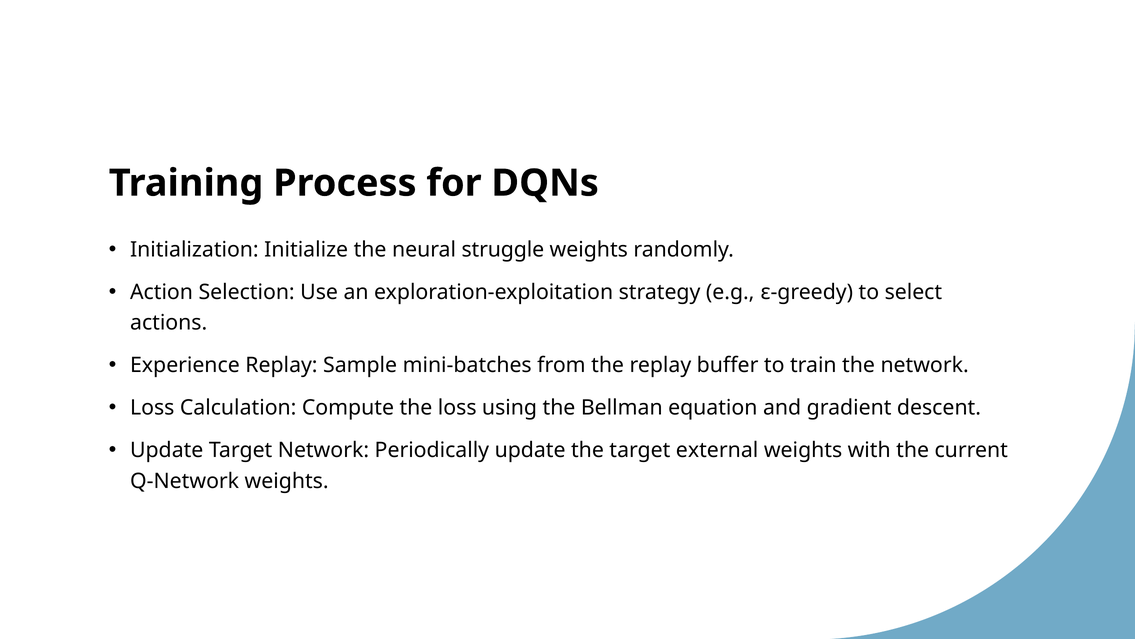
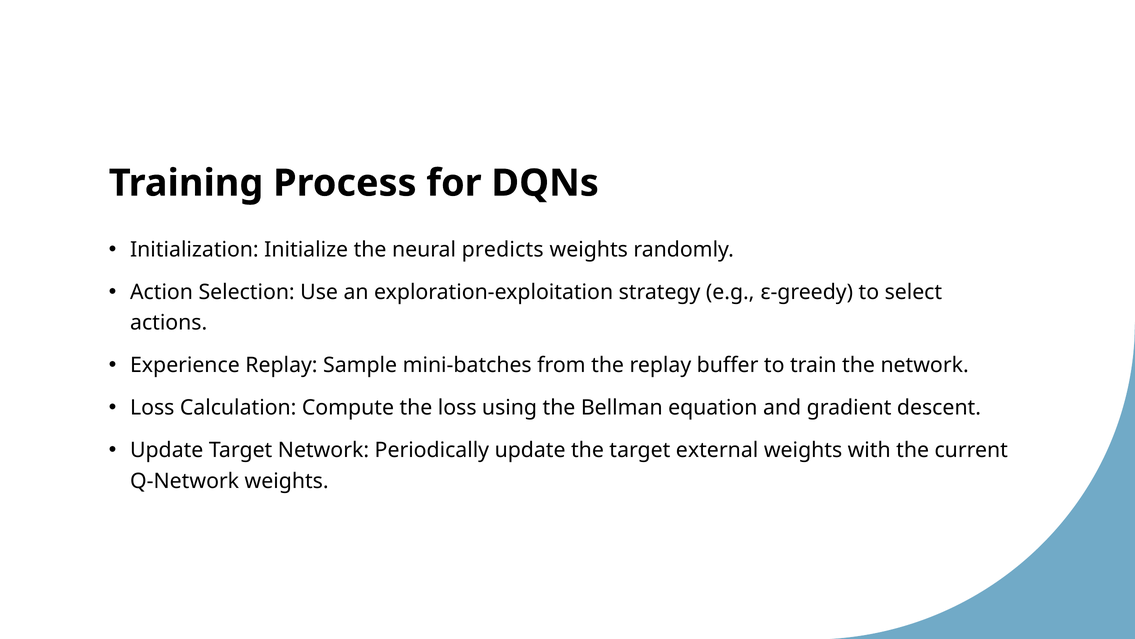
struggle: struggle -> predicts
